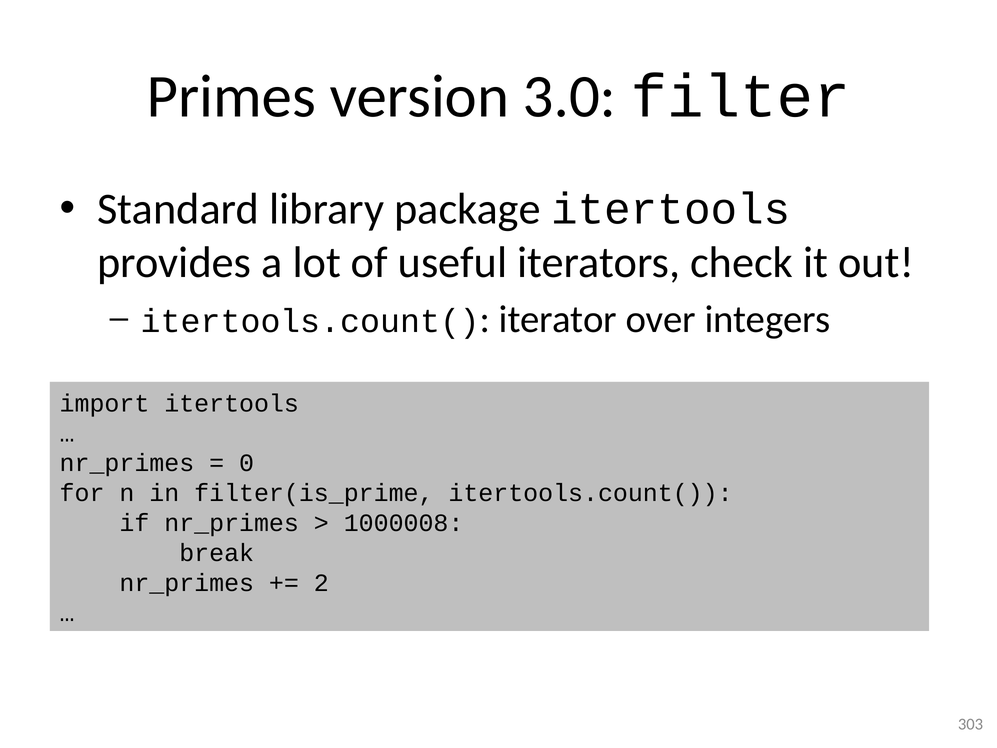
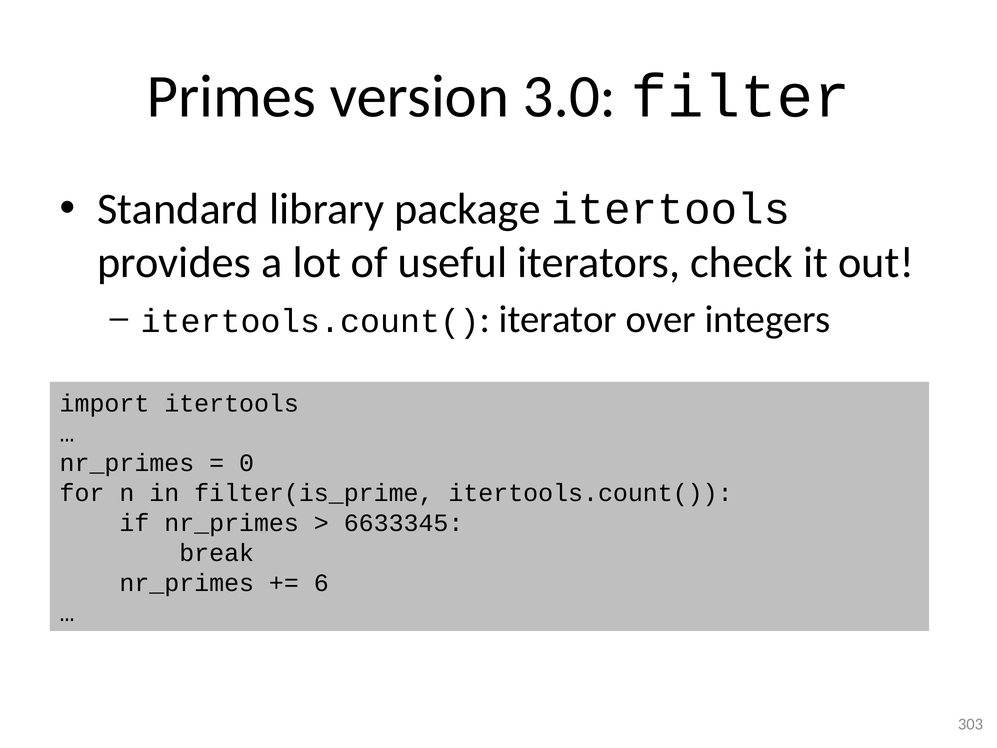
1000008: 1000008 -> 6633345
2: 2 -> 6
